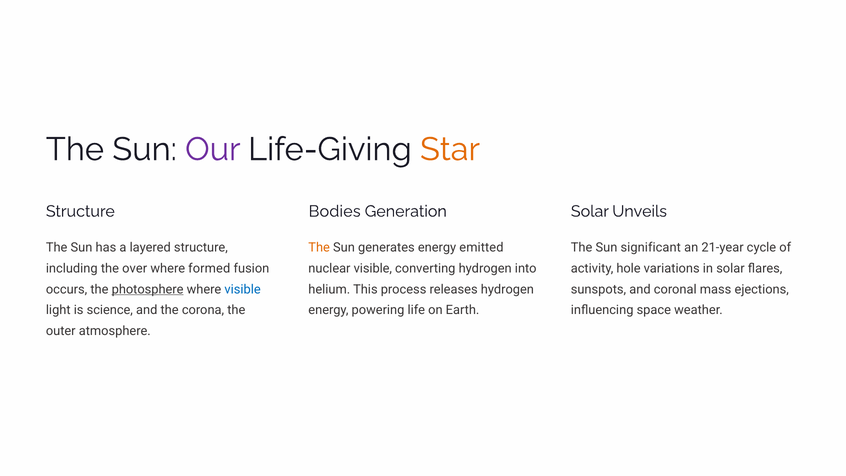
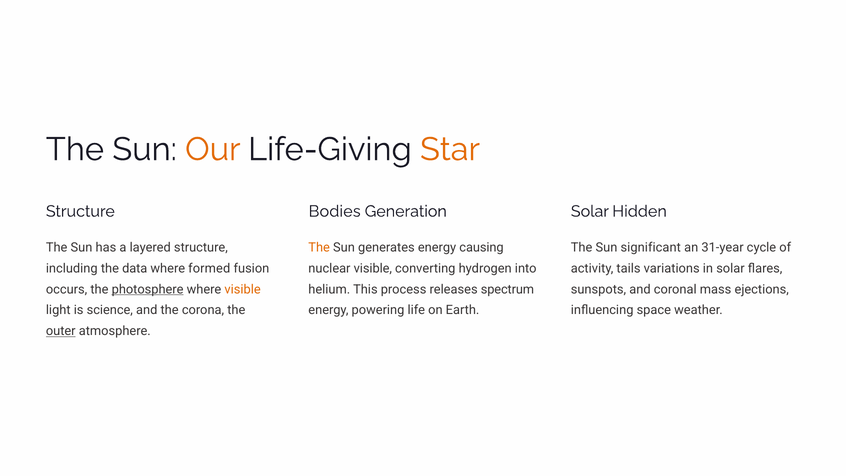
Our colour: purple -> orange
Unveils: Unveils -> Hidden
emitted: emitted -> causing
21-year: 21-year -> 31-year
over: over -> data
hole: hole -> tails
visible at (243, 289) colour: blue -> orange
releases hydrogen: hydrogen -> spectrum
outer underline: none -> present
